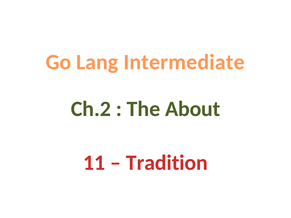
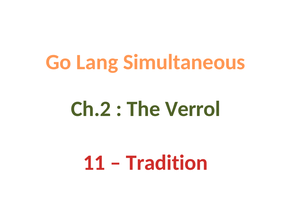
Intermediate: Intermediate -> Simultaneous
About: About -> Verrol
